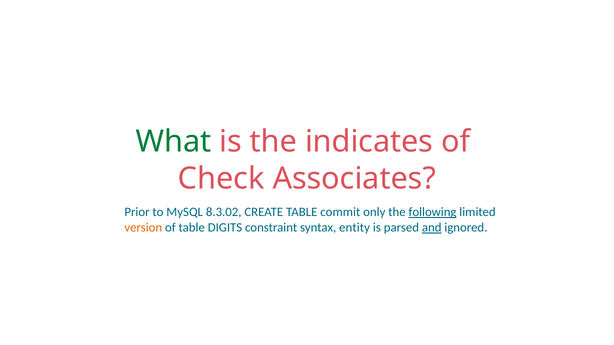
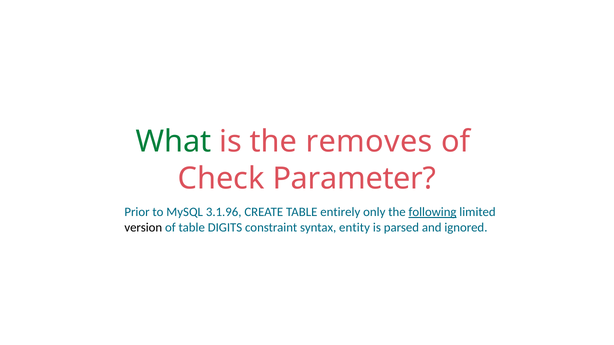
indicates: indicates -> removes
Associates: Associates -> Parameter
8.3.02: 8.3.02 -> 3.1.96
commit: commit -> entirely
version colour: orange -> black
and underline: present -> none
